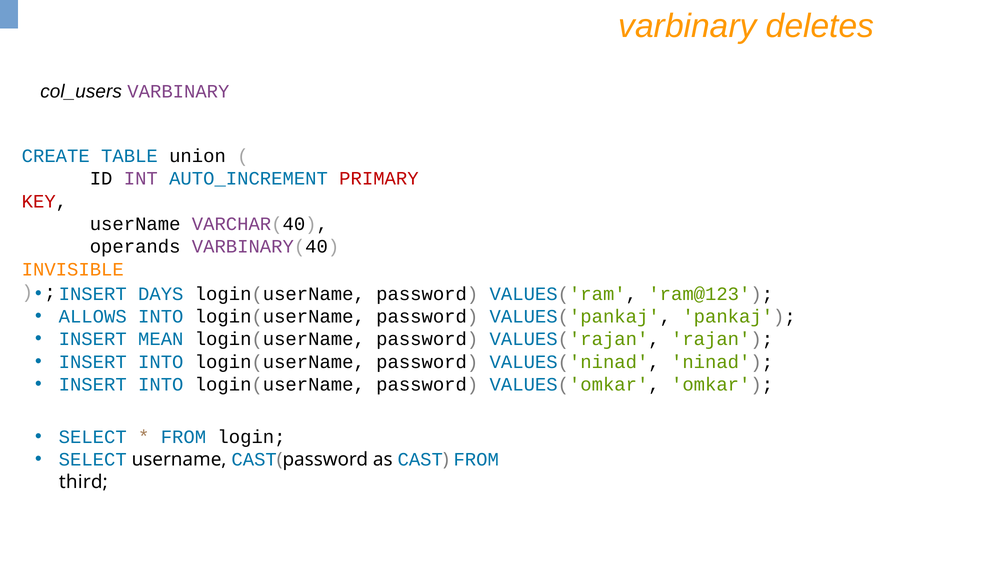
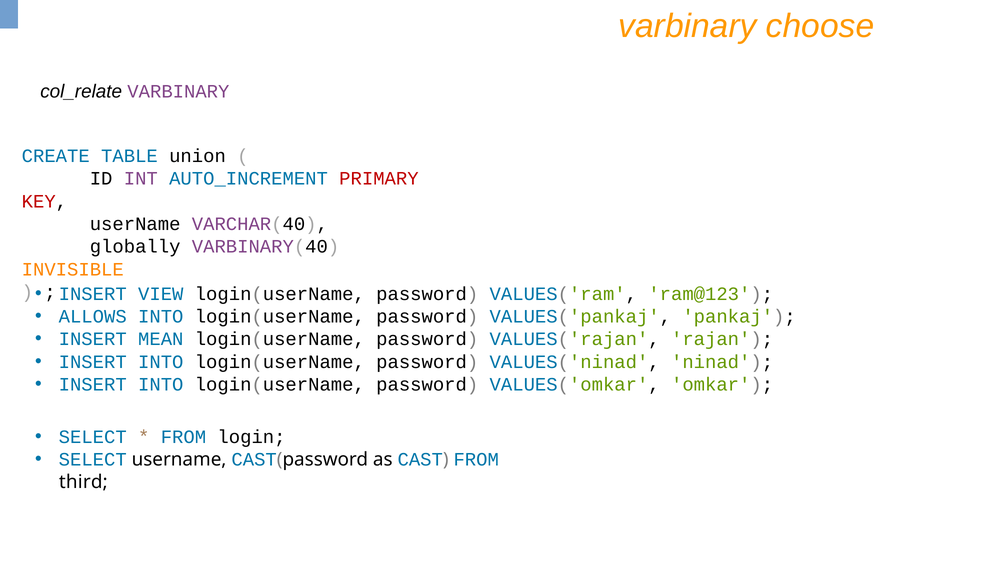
deletes: deletes -> choose
col_users: col_users -> col_relate
operands: operands -> globally
DAYS: DAYS -> VIEW
